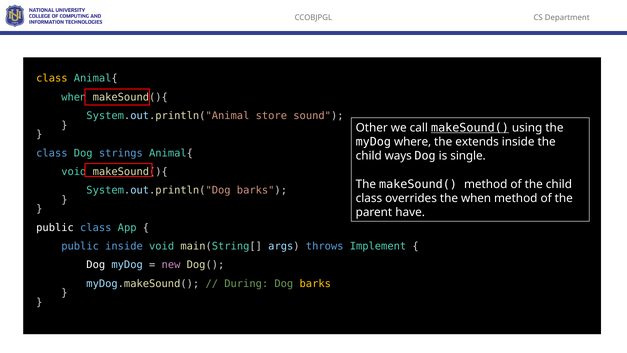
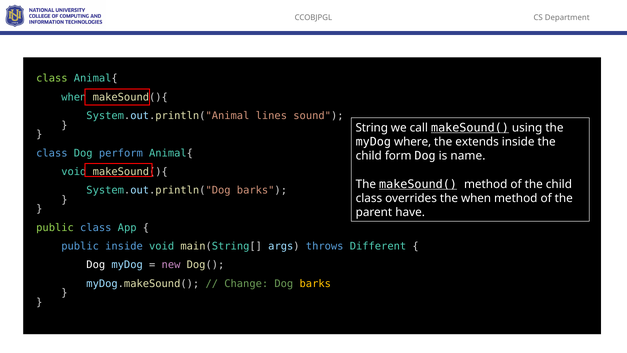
class at (52, 78) colour: yellow -> light green
store: store -> lines
Other: Other -> String
strings: strings -> perform
ways: ways -> form
single: single -> name
makeSound( at (418, 184) underline: none -> present
public at (55, 227) colour: white -> light green
Implement: Implement -> Different
During: During -> Change
